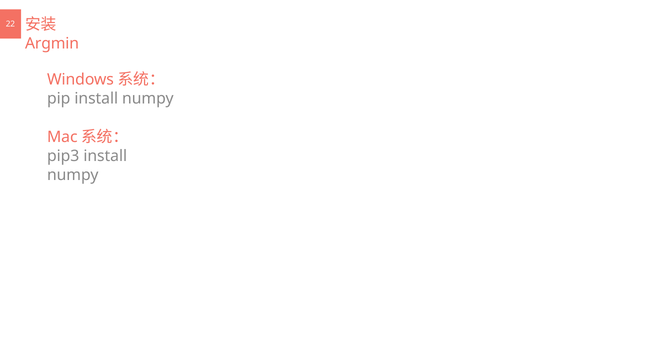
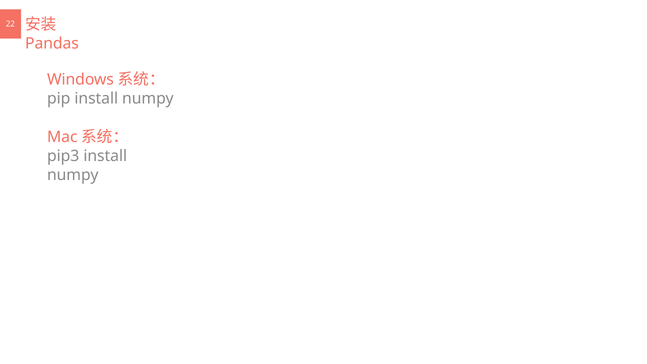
Argmin: Argmin -> Pandas
